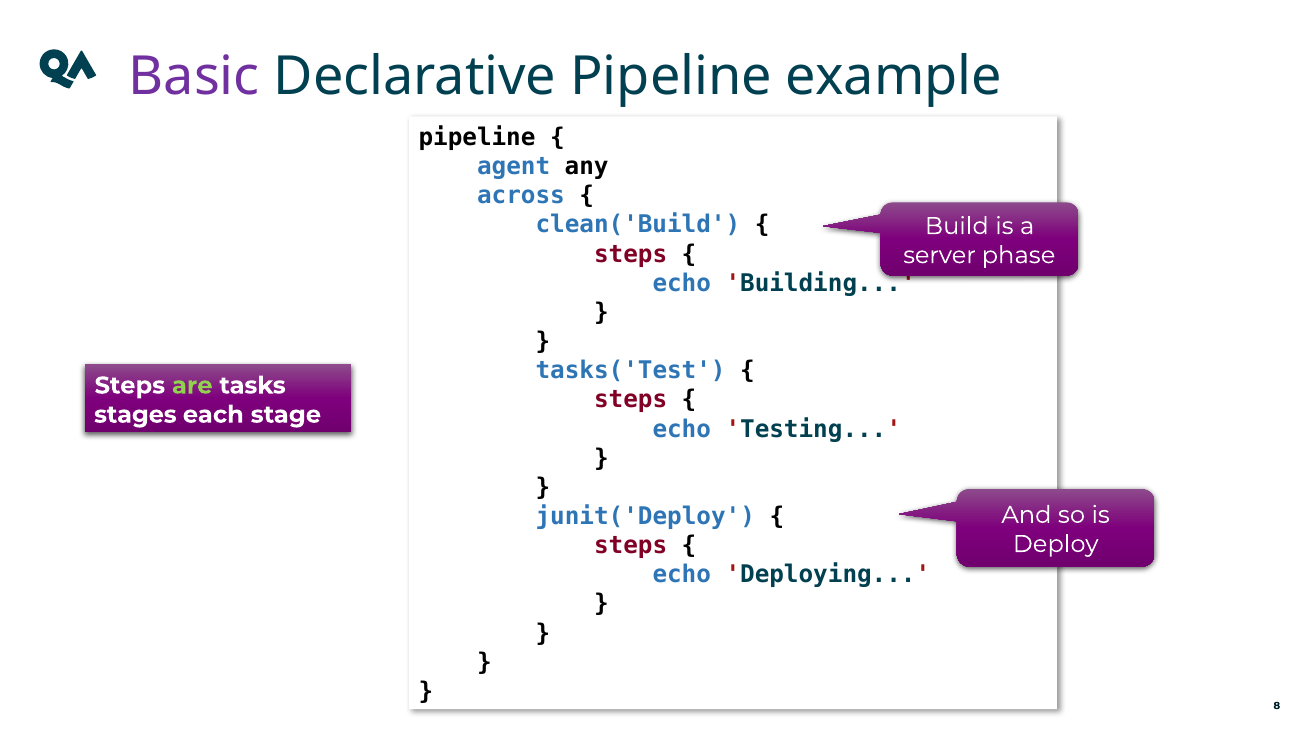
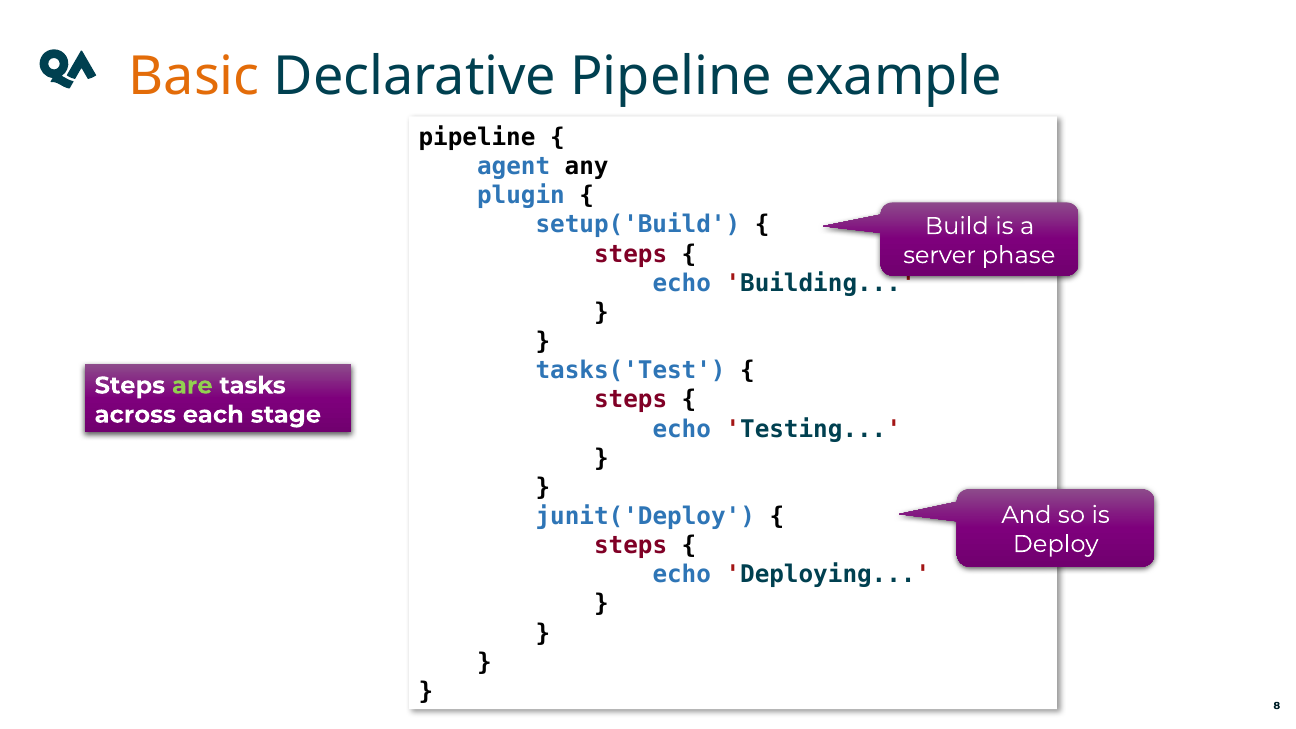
Basic colour: purple -> orange
across: across -> plugin
clean('Build: clean('Build -> setup('Build
stages: stages -> across
